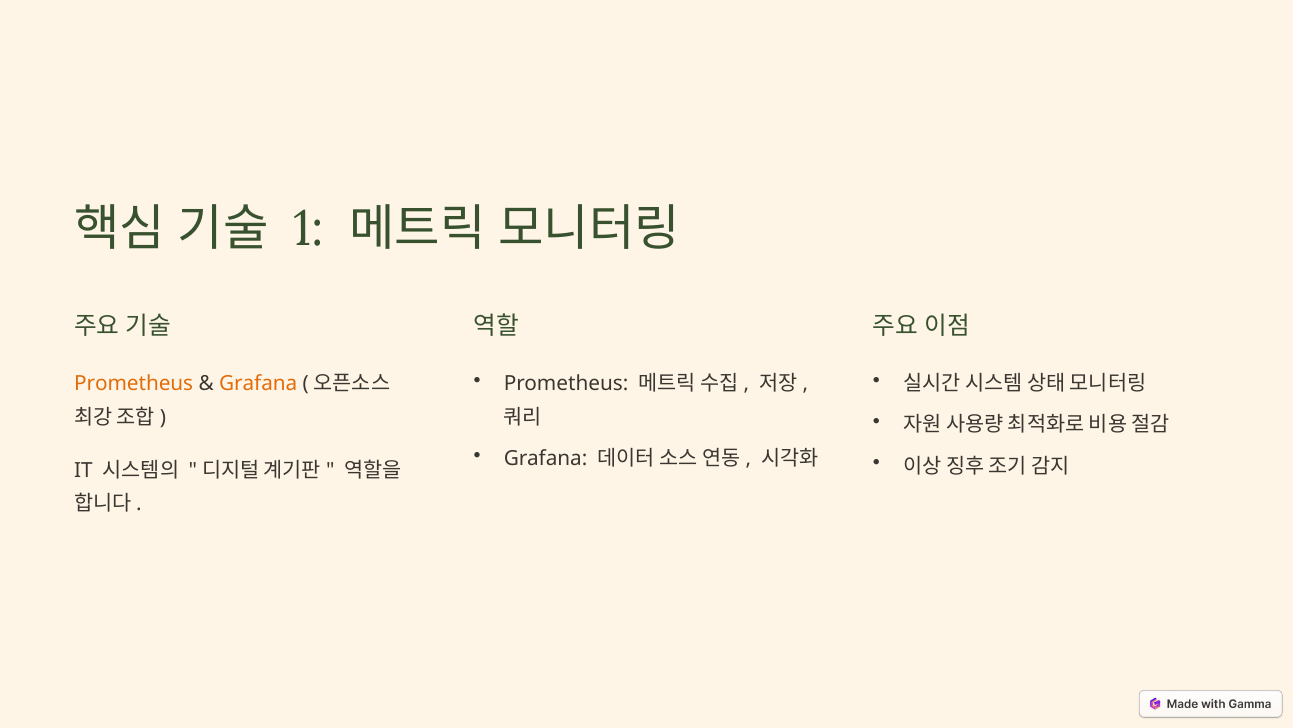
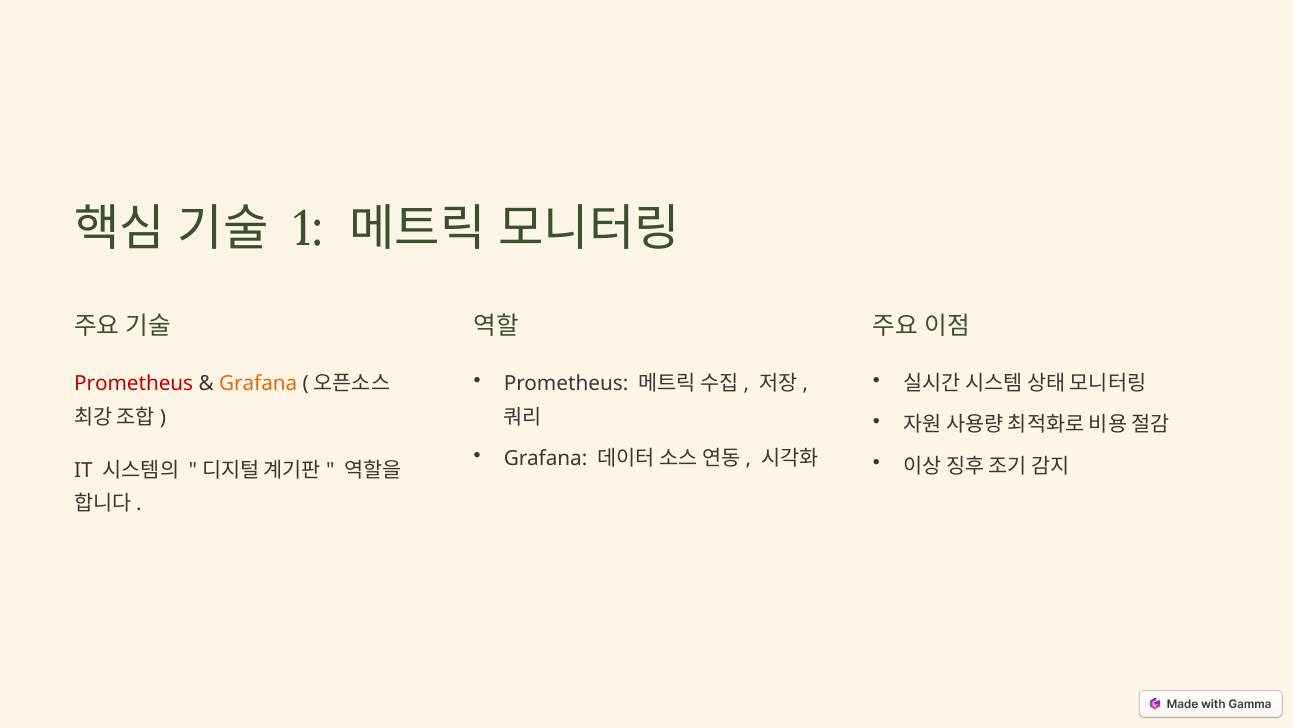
Prometheus at (134, 383) colour: orange -> red
